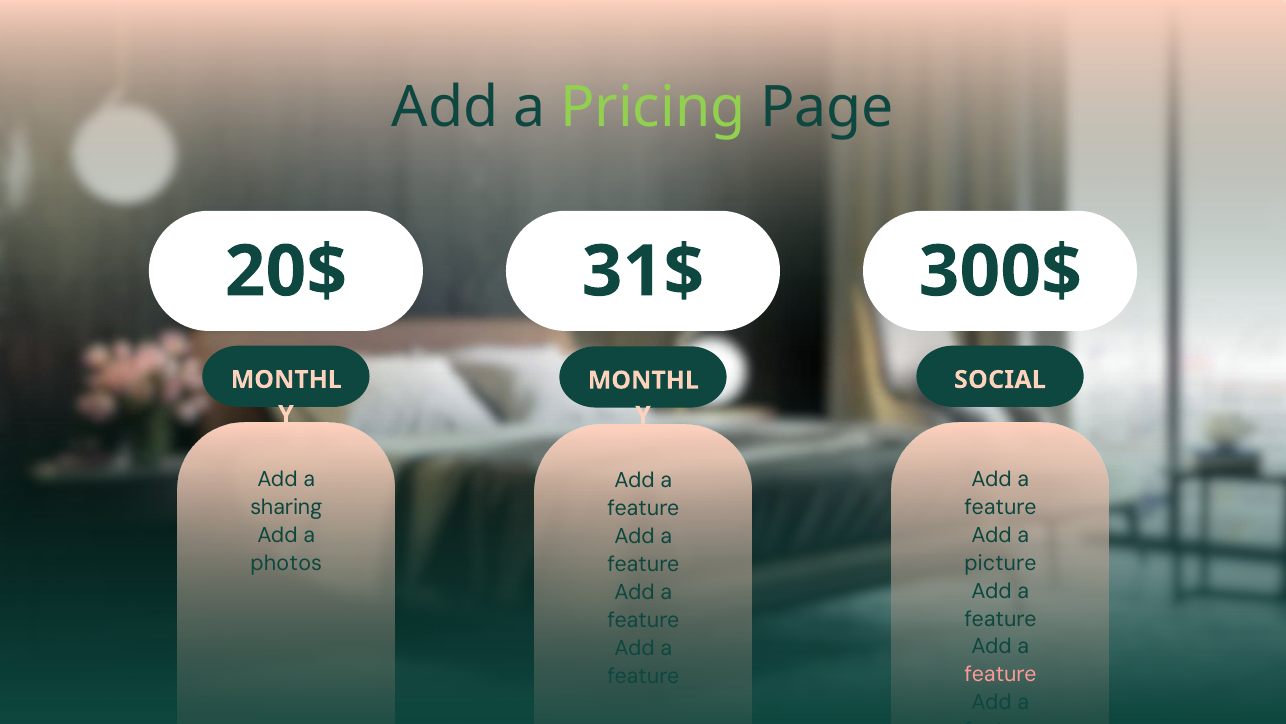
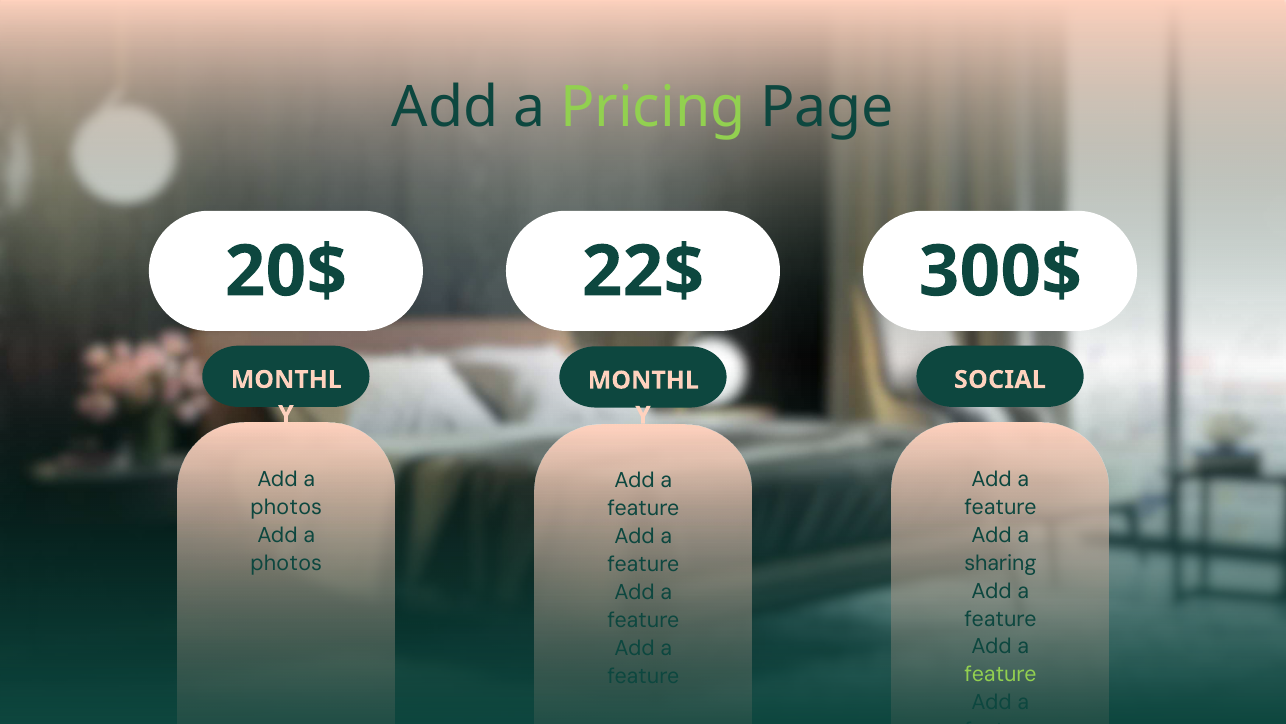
31$: 31$ -> 22$
sharing at (286, 507): sharing -> photos
picture: picture -> sharing
feature at (1001, 674) colour: pink -> light green
